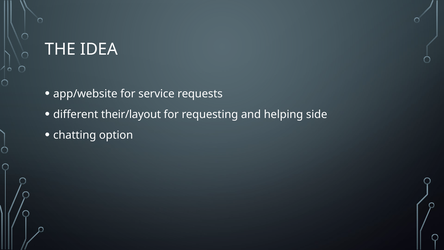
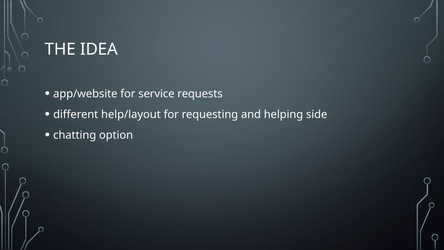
their/layout: their/layout -> help/layout
